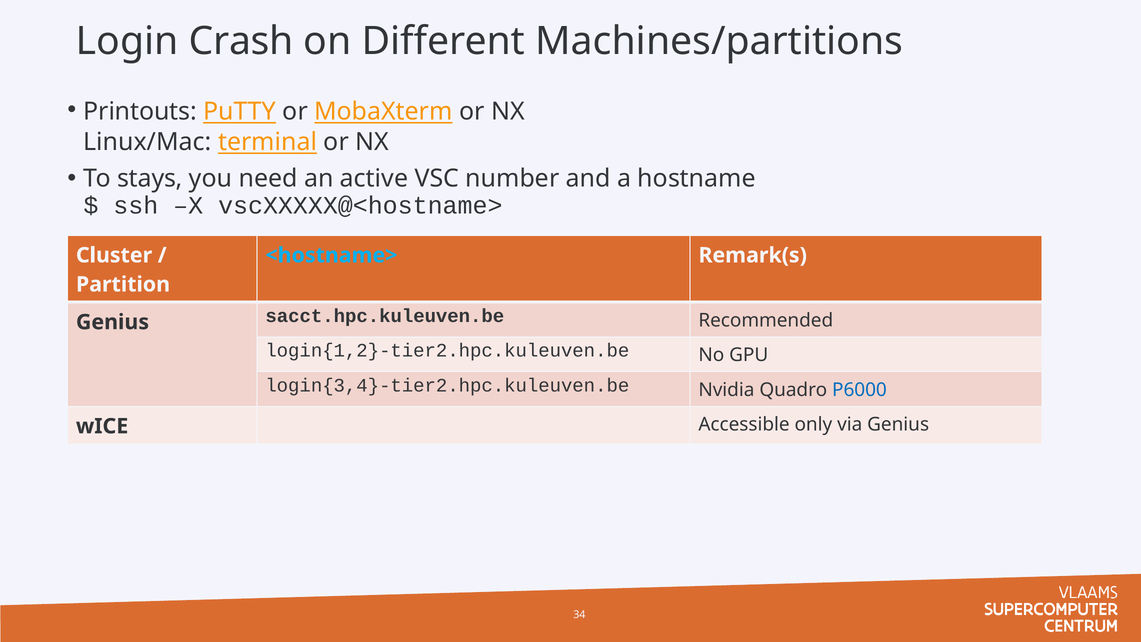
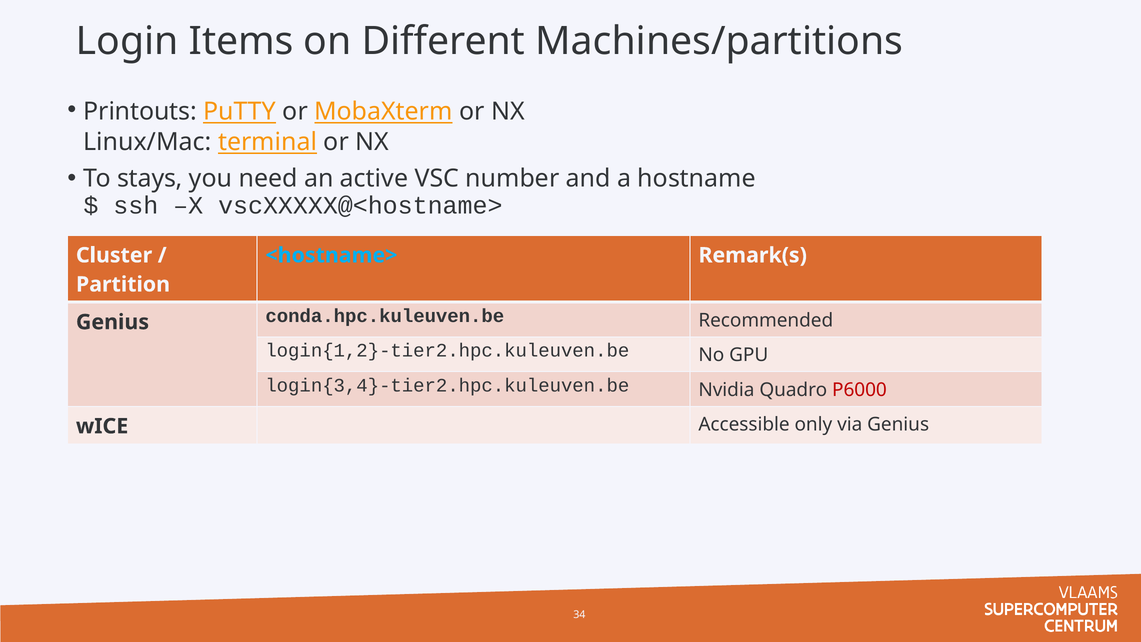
Crash: Crash -> Items
sacct.hpc.kuleuven.be: sacct.hpc.kuleuven.be -> conda.hpc.kuleuven.be
P6000 colour: blue -> red
